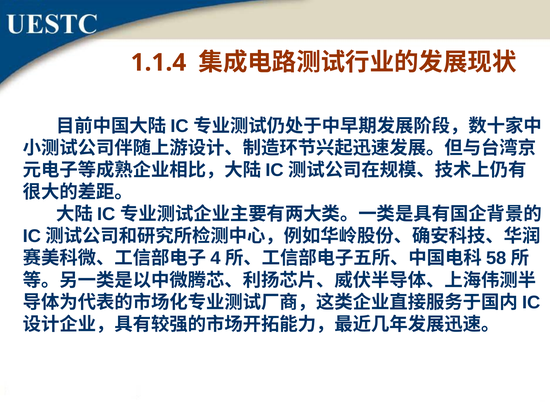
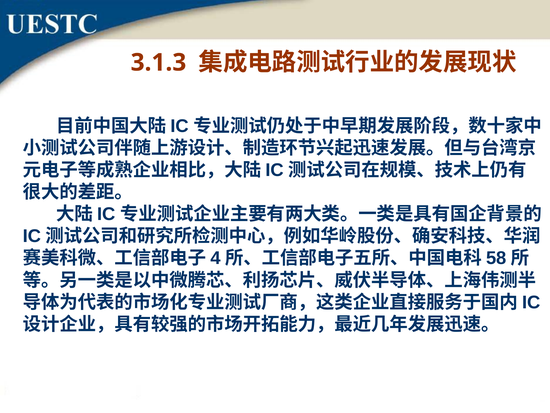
1.1.4: 1.1.4 -> 3.1.3
